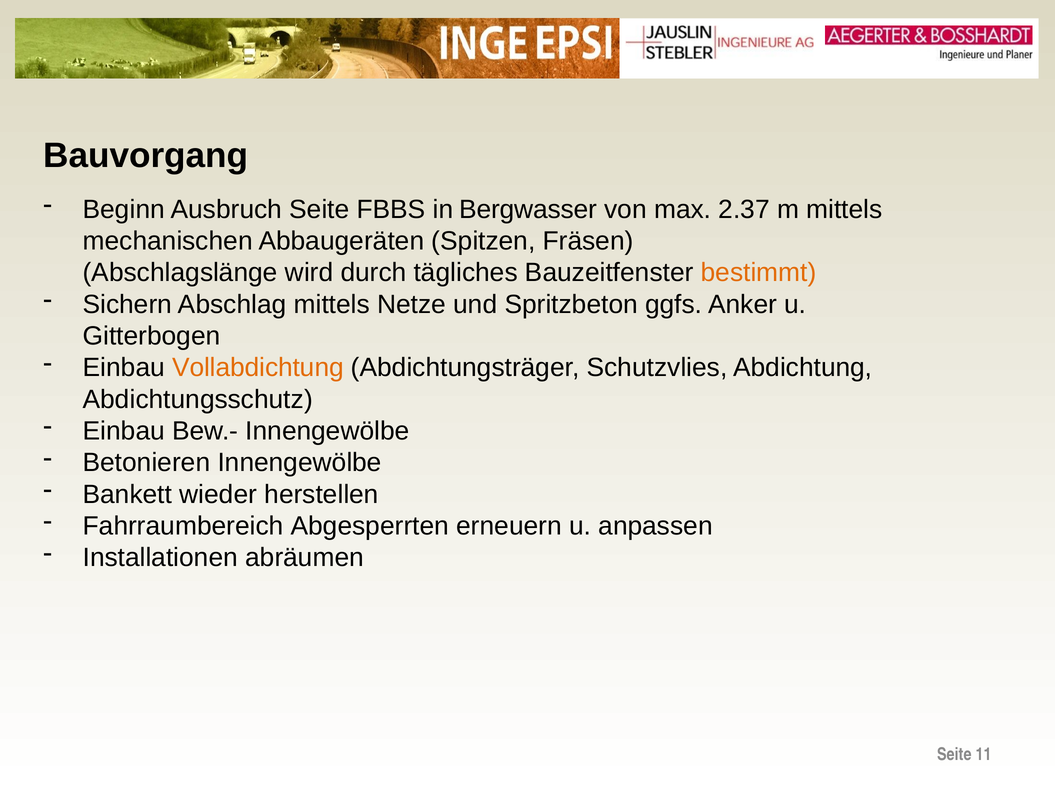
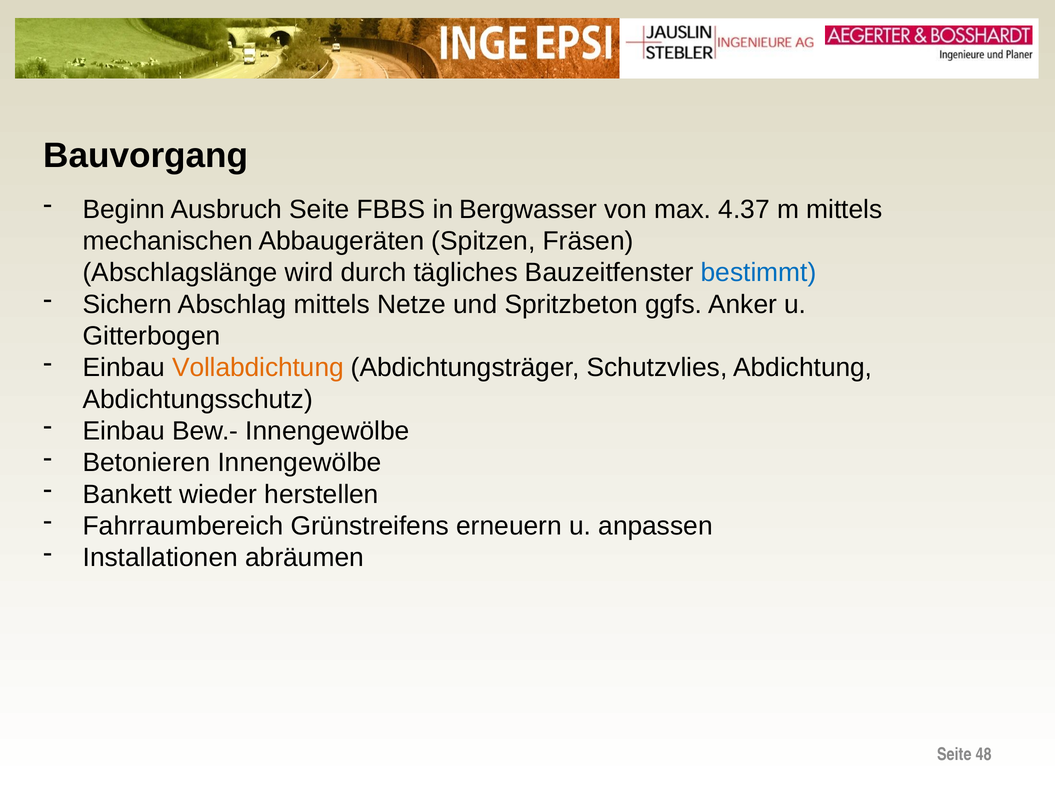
2.37: 2.37 -> 4.37
bestimmt colour: orange -> blue
Abgesperrten: Abgesperrten -> Grünstreifens
11: 11 -> 48
